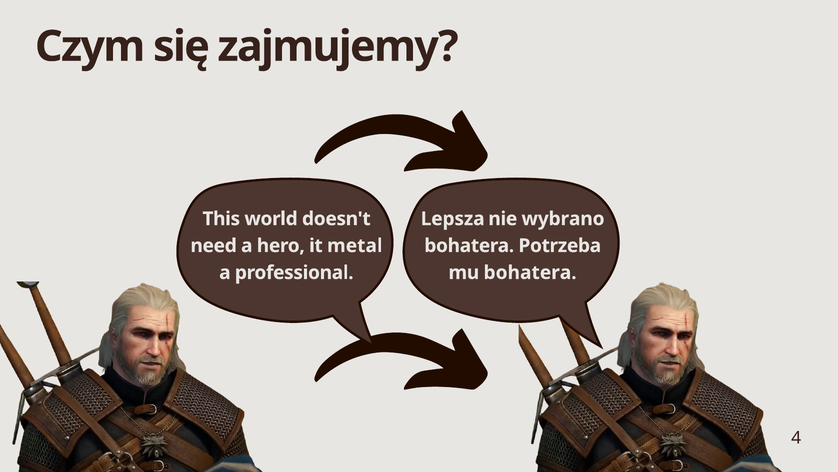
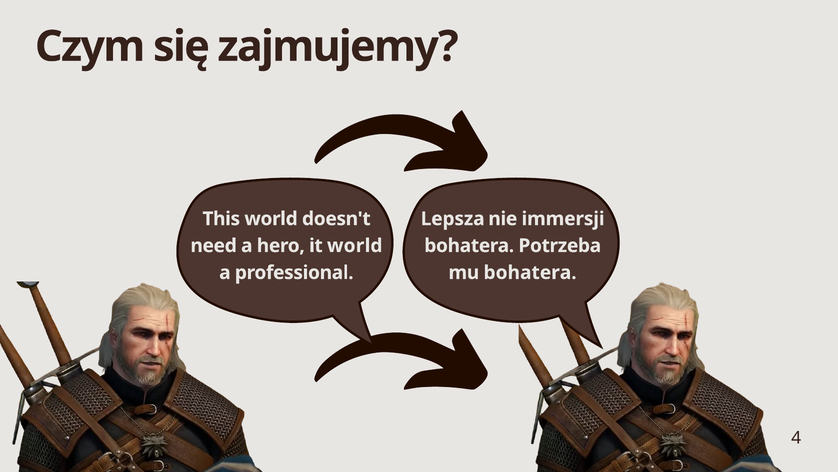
wybrano: wybrano -> immersji
it metal: metal -> world
